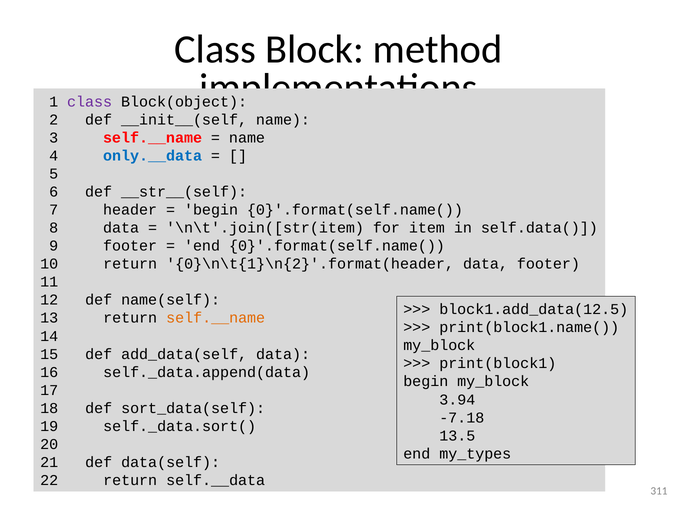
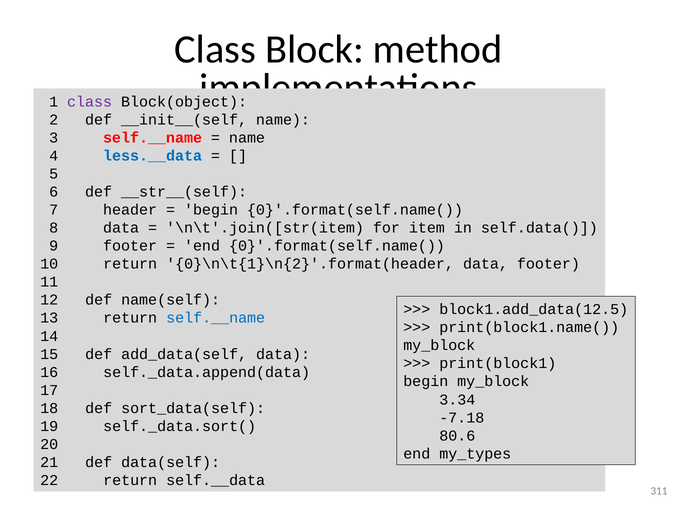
only.__data: only.__data -> less.__data
self.__name at (216, 319) colour: orange -> blue
3.94: 3.94 -> 3.34
13.5: 13.5 -> 80.6
